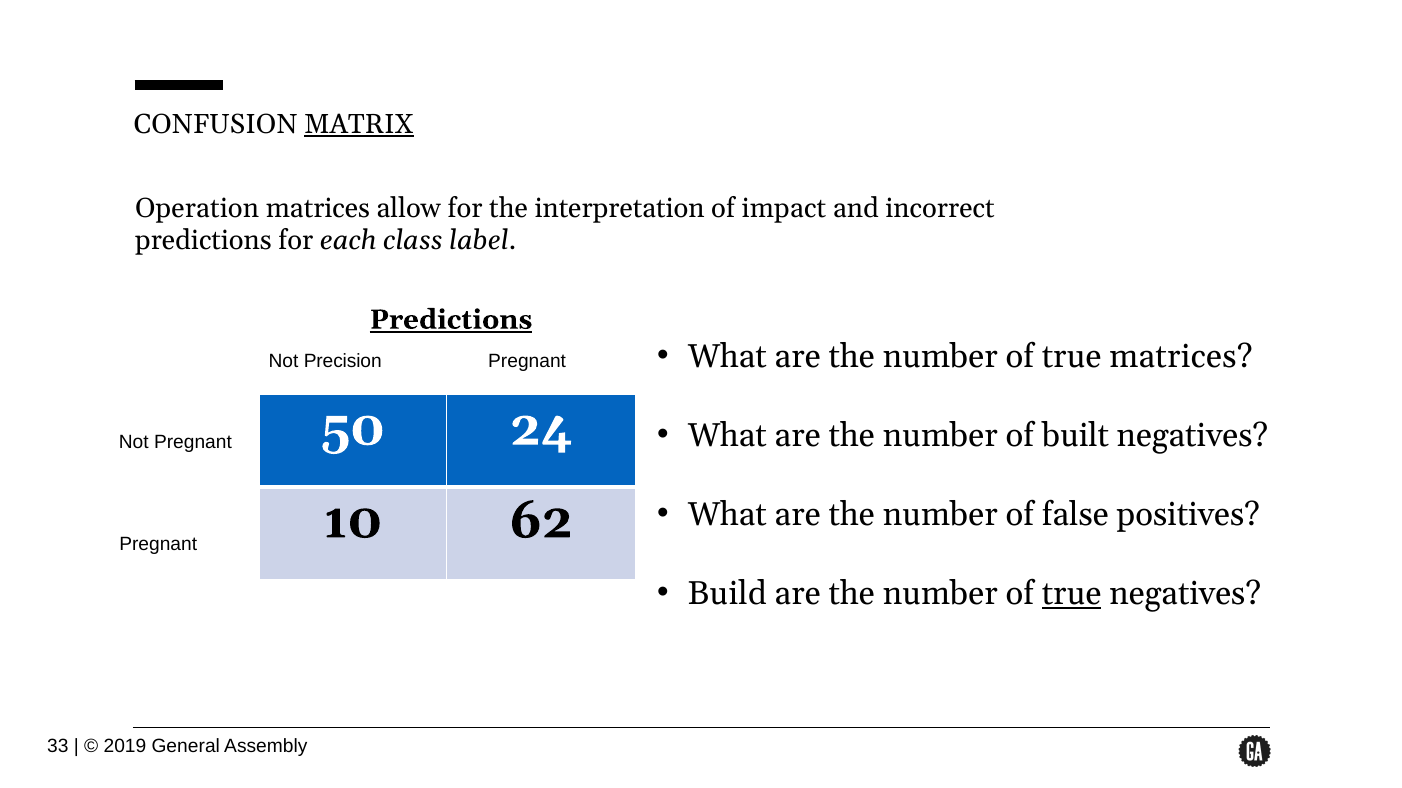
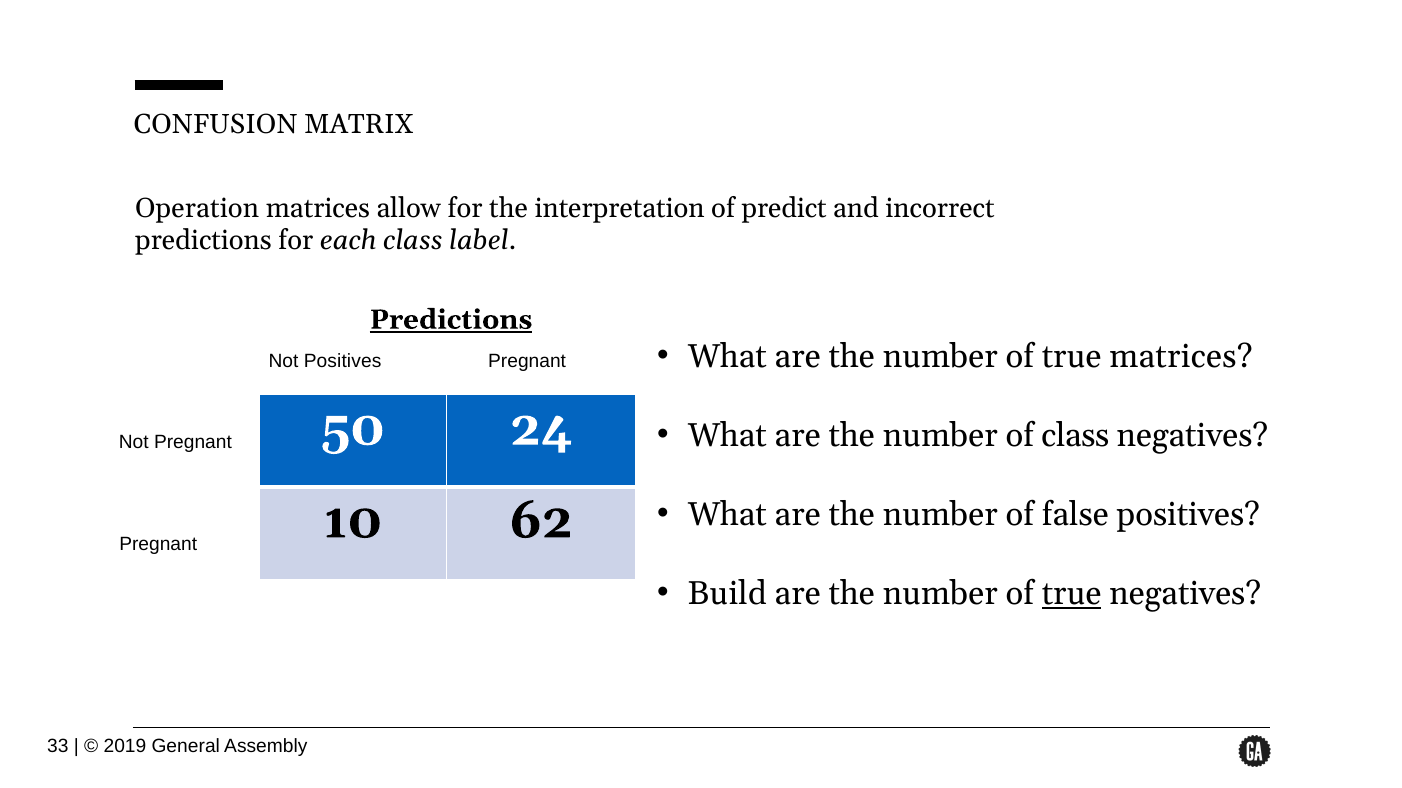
MATRIX underline: present -> none
impact: impact -> predict
Not Precision: Precision -> Positives
of built: built -> class
